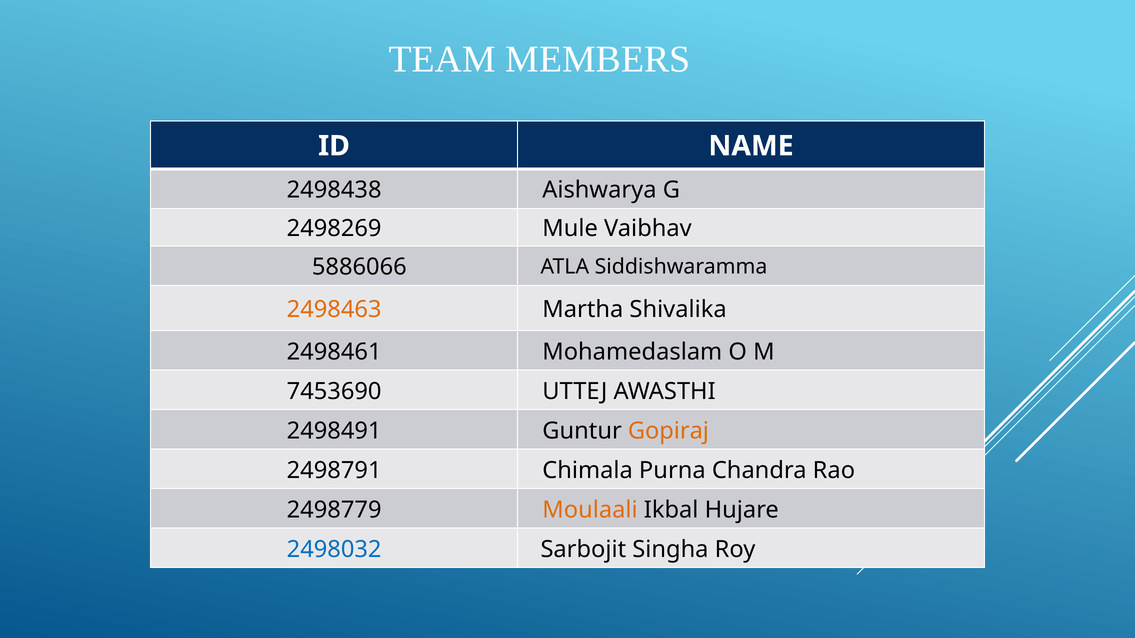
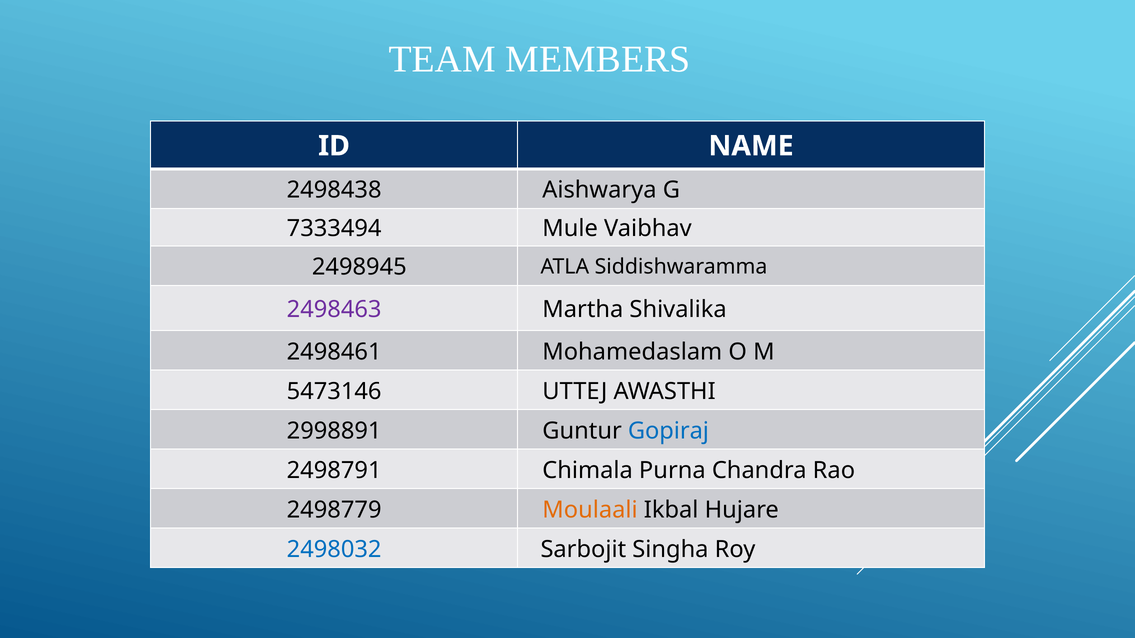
2498269: 2498269 -> 7333494
5886066: 5886066 -> 2498945
2498463 colour: orange -> purple
7453690: 7453690 -> 5473146
2498491: 2498491 -> 2998891
Gopiraj colour: orange -> blue
